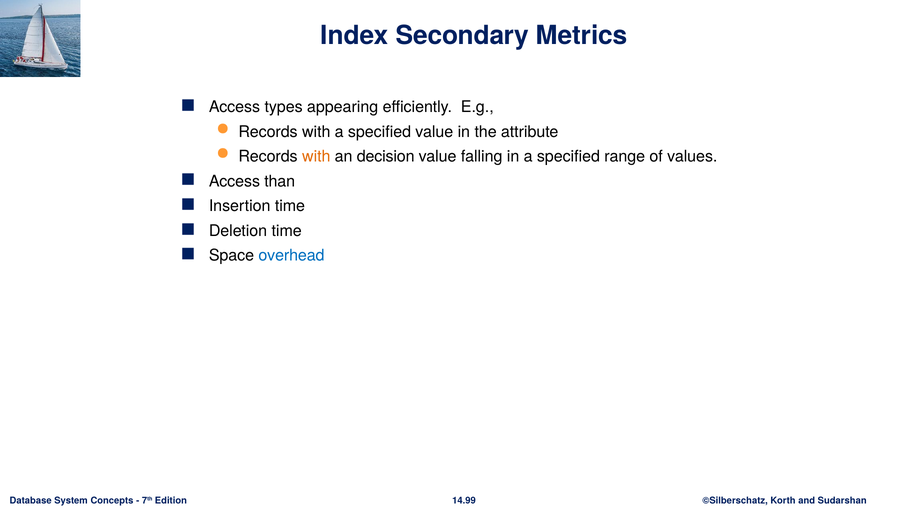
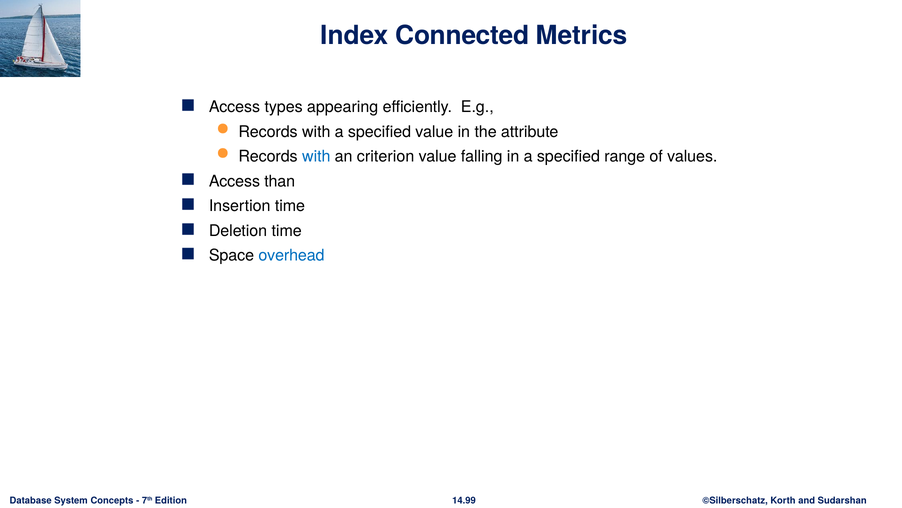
Secondary: Secondary -> Connected
with at (316, 156) colour: orange -> blue
decision: decision -> criterion
